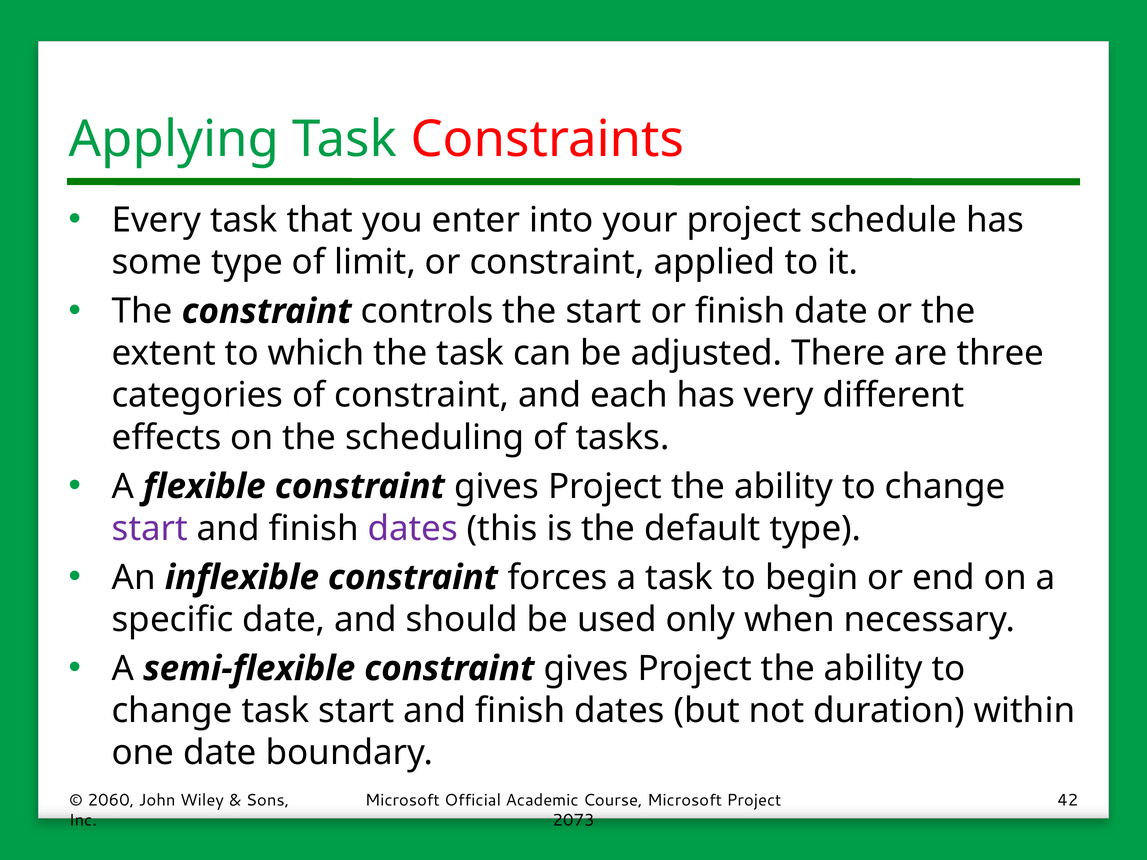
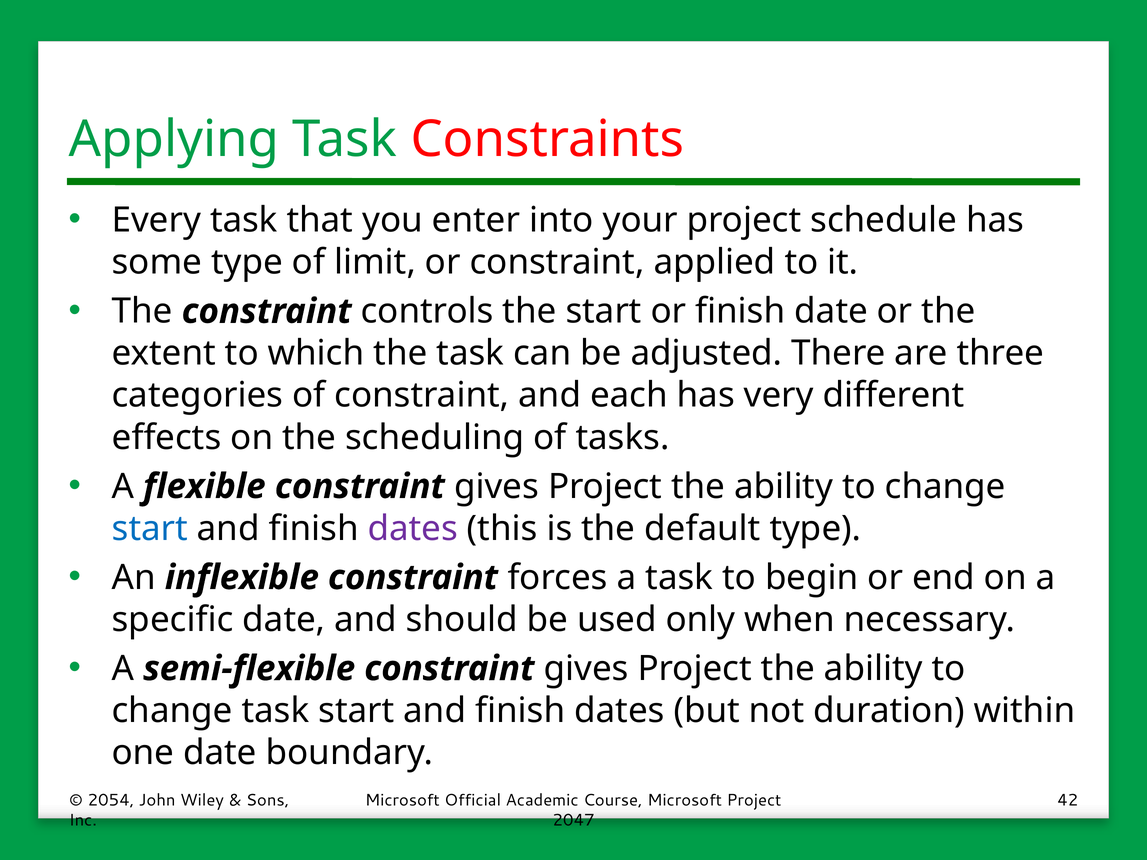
start at (150, 529) colour: purple -> blue
2060: 2060 -> 2054
2073: 2073 -> 2047
